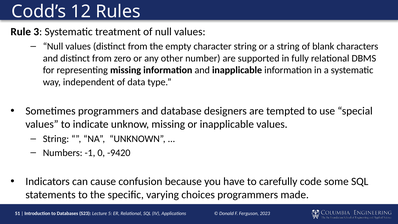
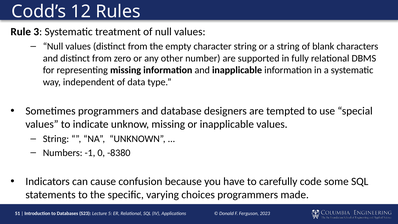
-9420: -9420 -> -8380
